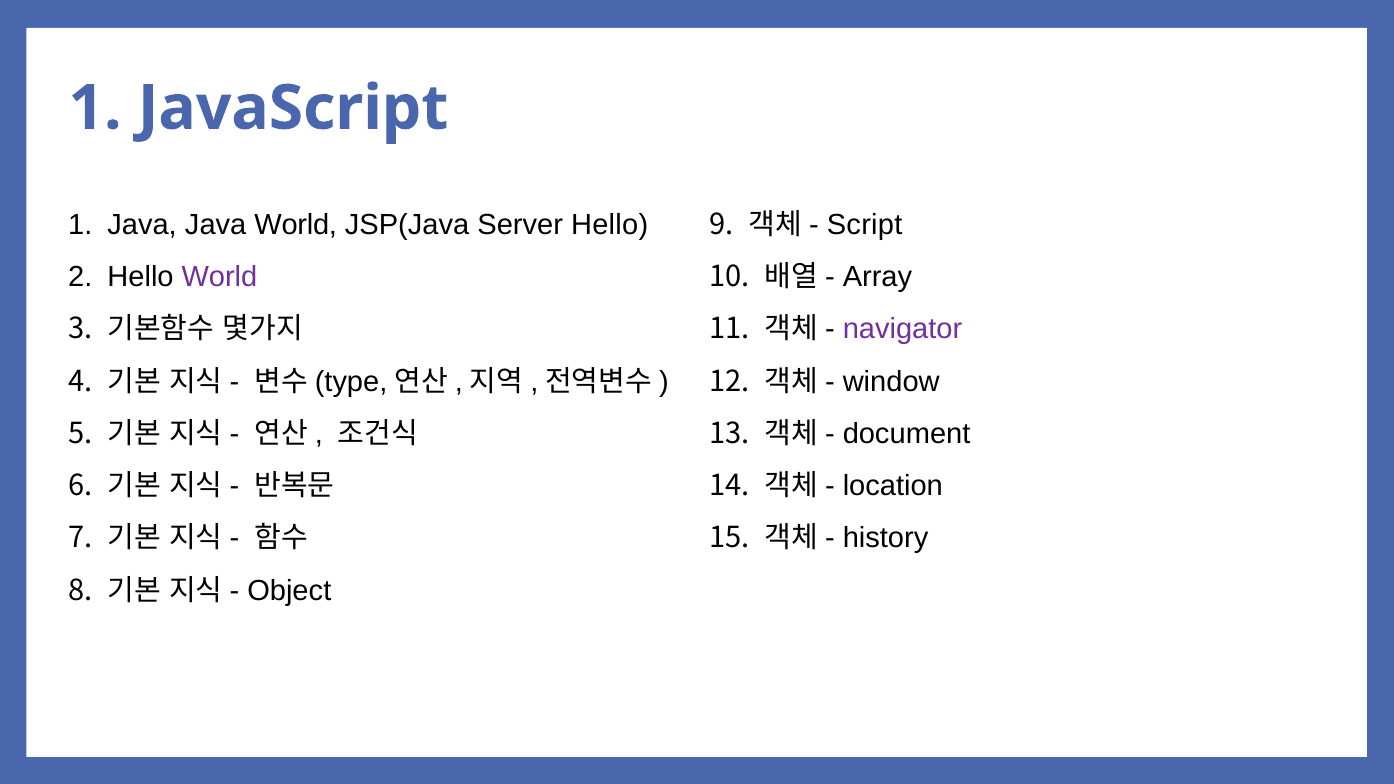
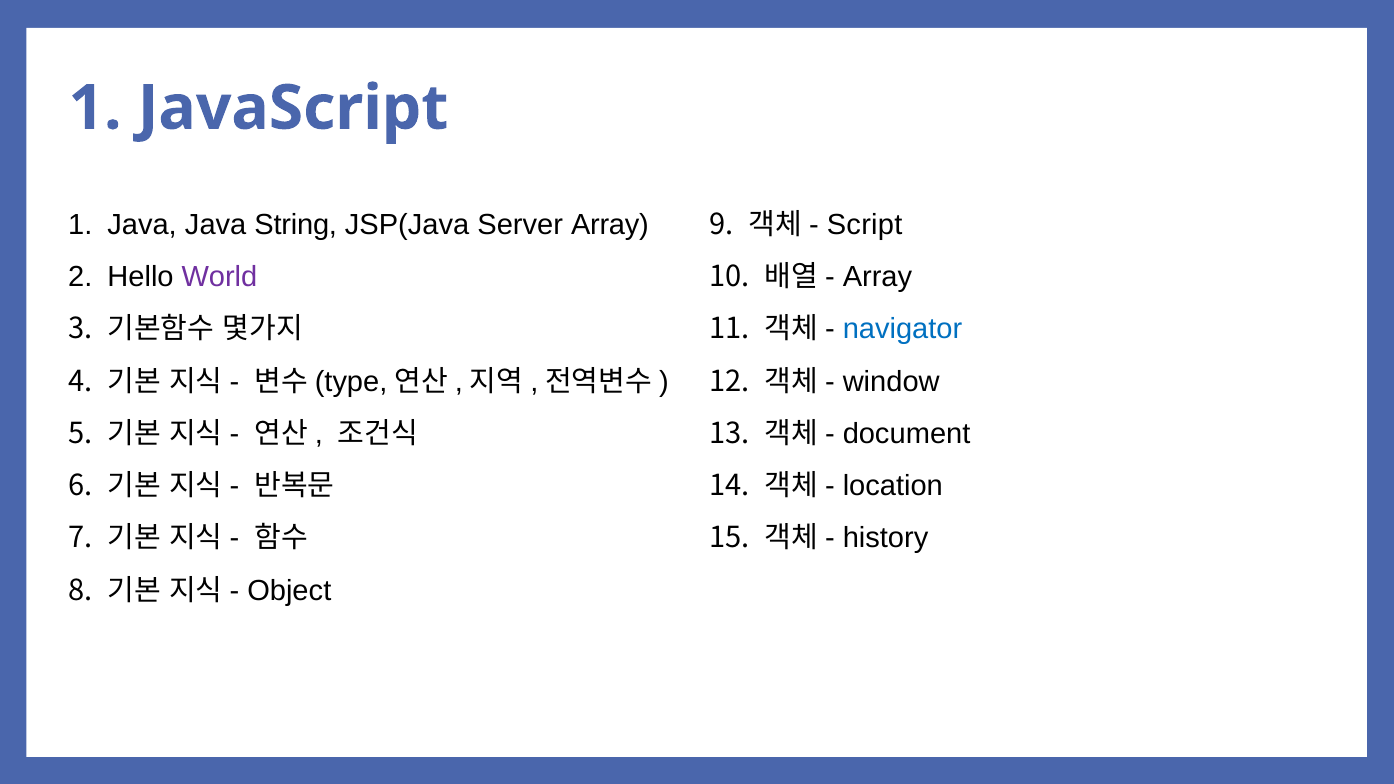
Java World: World -> String
Server Hello: Hello -> Array
navigator colour: purple -> blue
